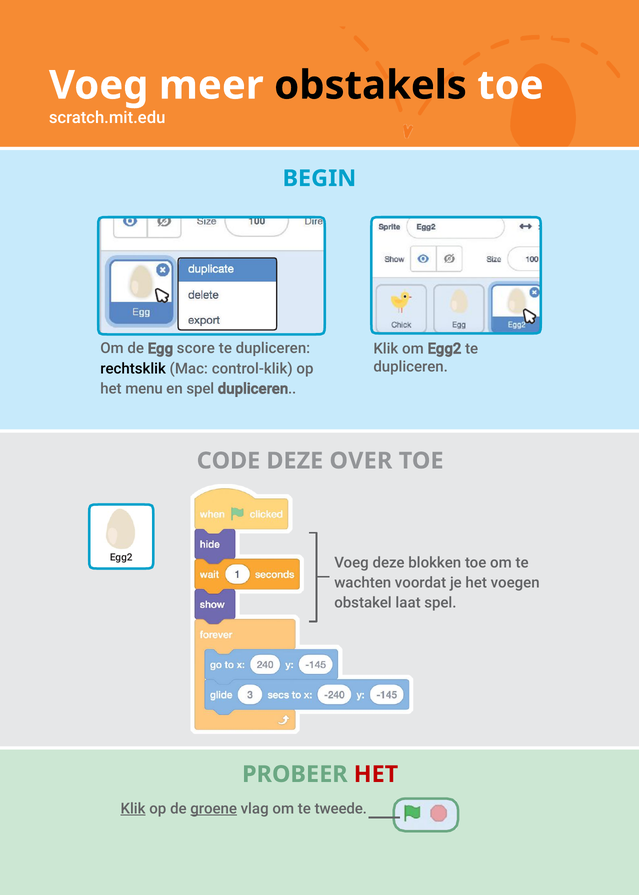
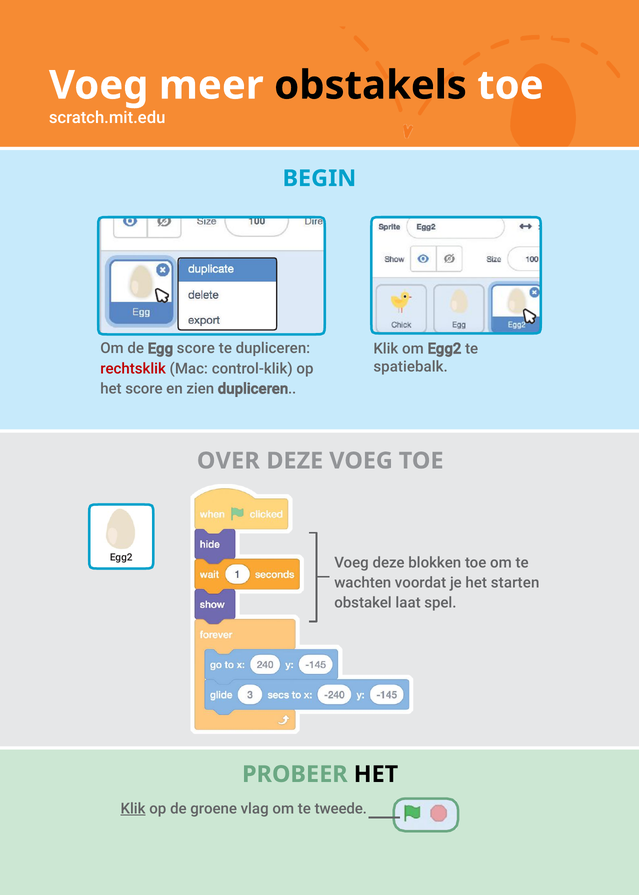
dupliceren at (411, 367): dupliceren -> spatiebalk
rechtsklik colour: black -> red
het menu: menu -> score
en spel: spel -> zien
CODE: CODE -> OVER
DEZE OVER: OVER -> VOEG
voegen: voegen -> starten
HET at (376, 774) colour: red -> black
groene underline: present -> none
